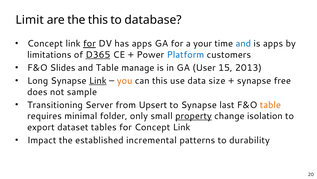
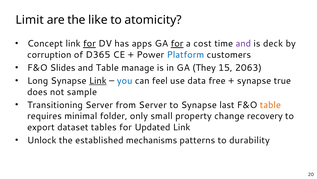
the this: this -> like
database: database -> atomicity
for at (177, 43) underline: none -> present
your: your -> cost
and at (243, 43) colour: blue -> purple
is apps: apps -> deck
limitations: limitations -> corruption
D365 underline: present -> none
User: User -> They
2013: 2013 -> 2063
you colour: orange -> blue
can this: this -> feel
size: size -> free
free: free -> true
from Upsert: Upsert -> Server
property underline: present -> none
isolation: isolation -> recovery
for Concept: Concept -> Updated
Impact: Impact -> Unlock
incremental: incremental -> mechanisms
